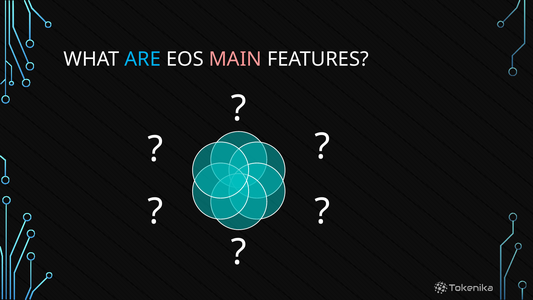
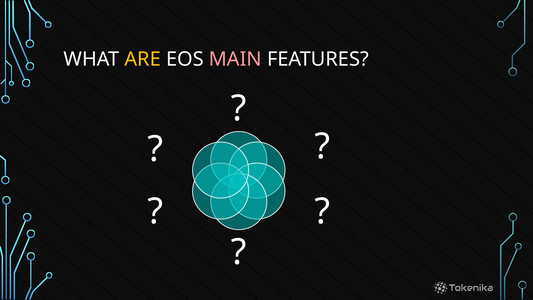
ARE colour: light blue -> yellow
